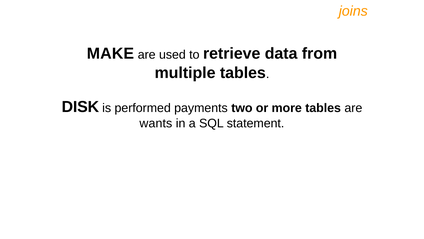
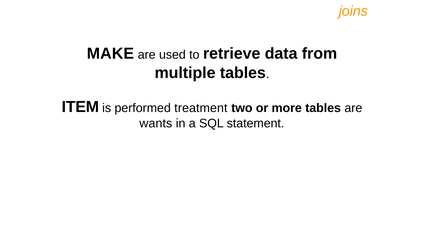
DISK: DISK -> ITEM
payments: payments -> treatment
